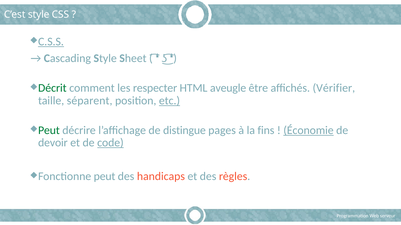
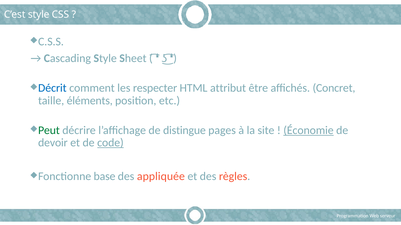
C.S.S underline: present -> none
Décrit colour: green -> blue
aveugle: aveugle -> attribut
Vérifier: Vérifier -> Concret
séparent: séparent -> éléments
etc underline: present -> none
fins: fins -> site
Fonctionne peut: peut -> base
handicaps: handicaps -> appliquée
